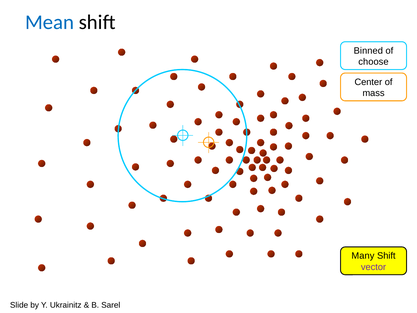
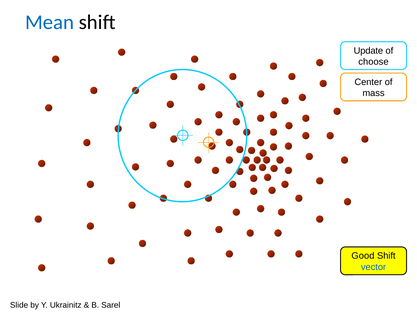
Binned: Binned -> Update
Many: Many -> Good
vector colour: purple -> blue
